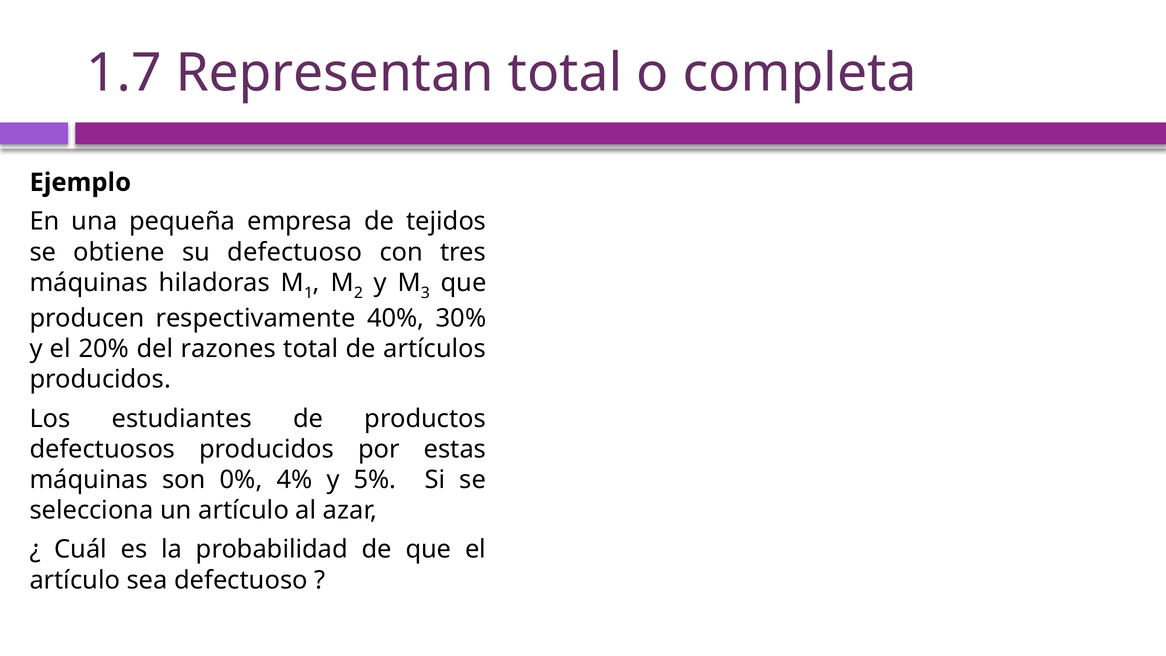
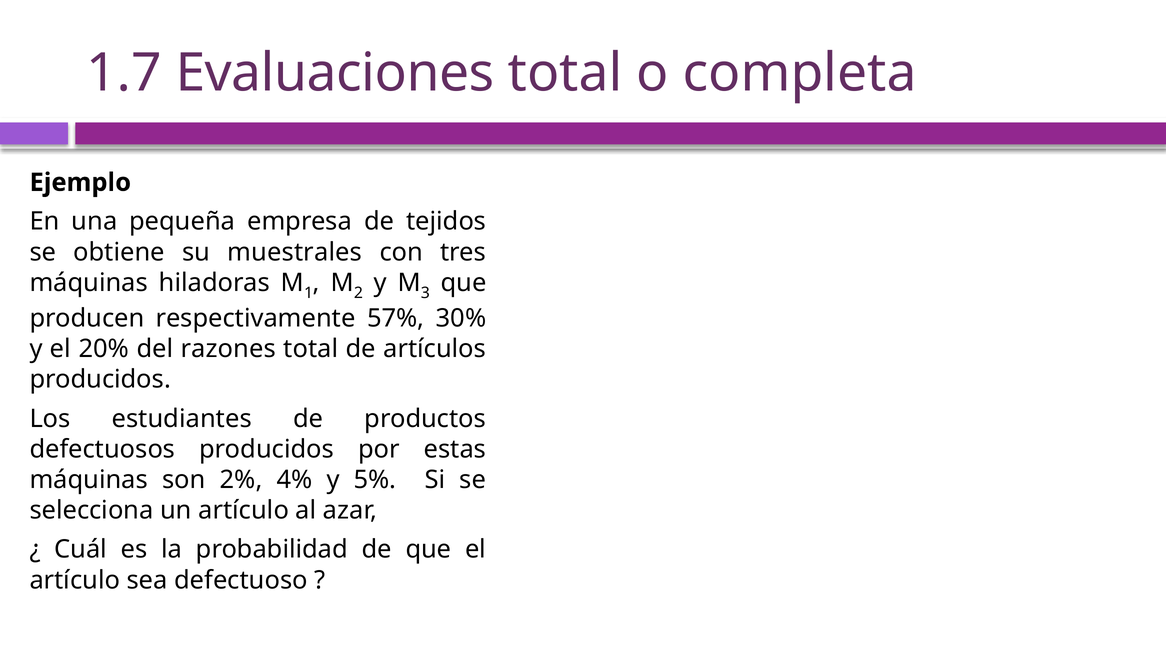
Representan: Representan -> Evaluaciones
su defectuoso: defectuoso -> muestrales
40%: 40% -> 57%
0%: 0% -> 2%
